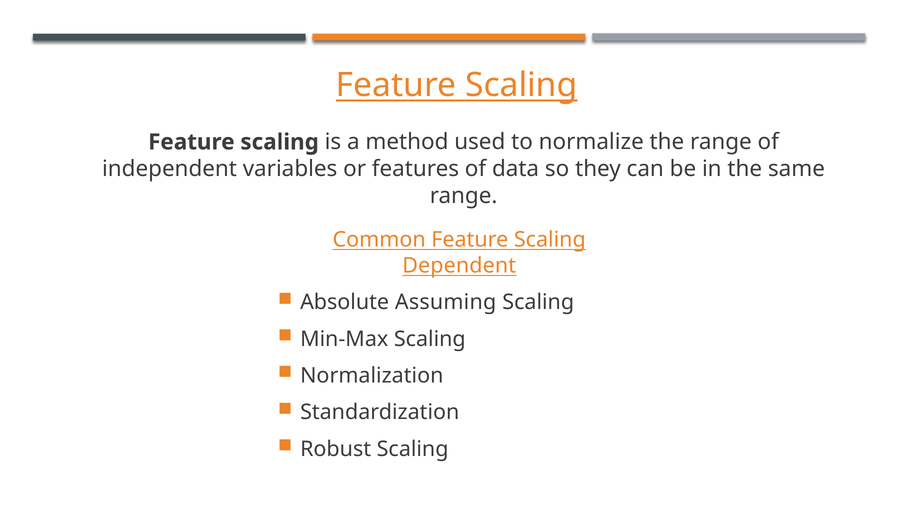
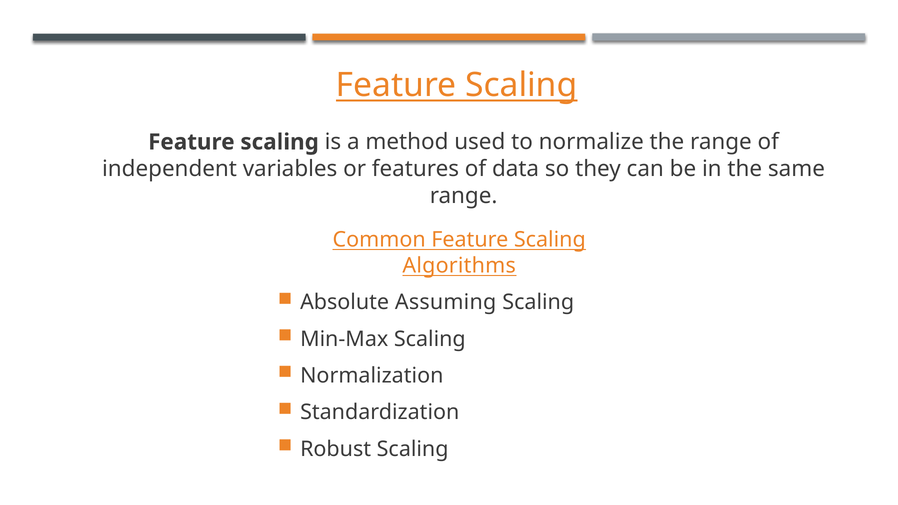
Dependent: Dependent -> Algorithms
